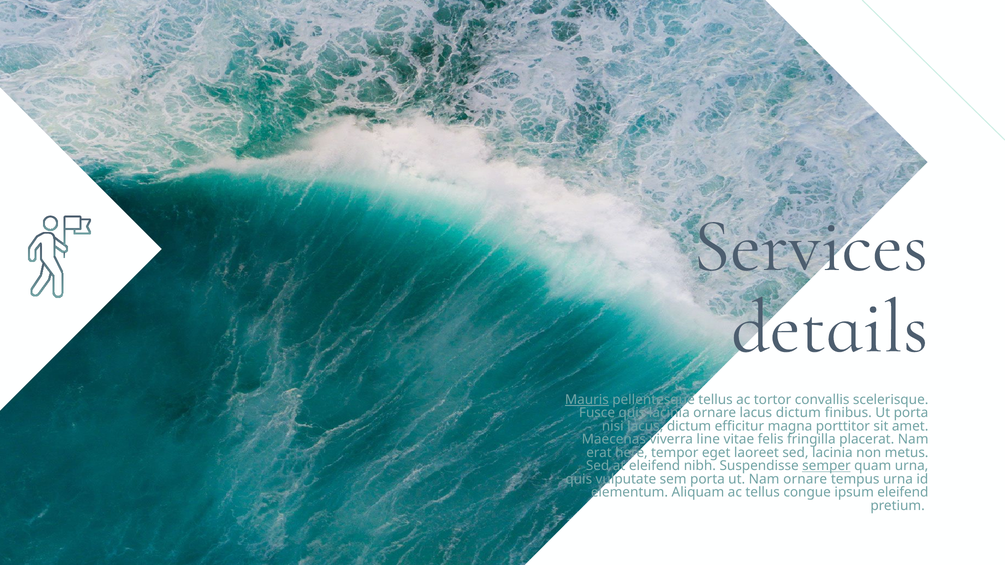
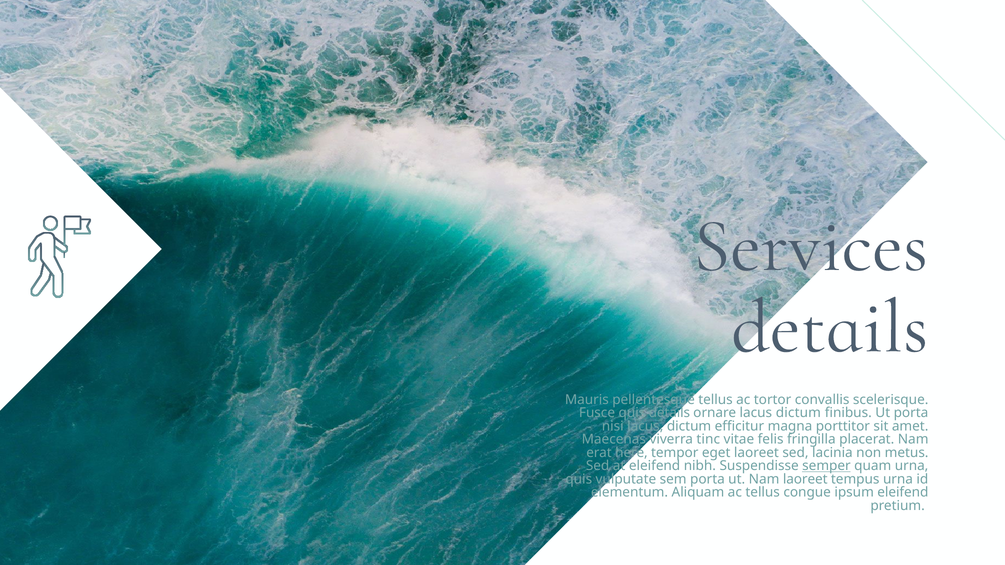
Mauris underline: present -> none
quis lacinia: lacinia -> details
line: line -> tinc
Nam ornare: ornare -> laoreet
